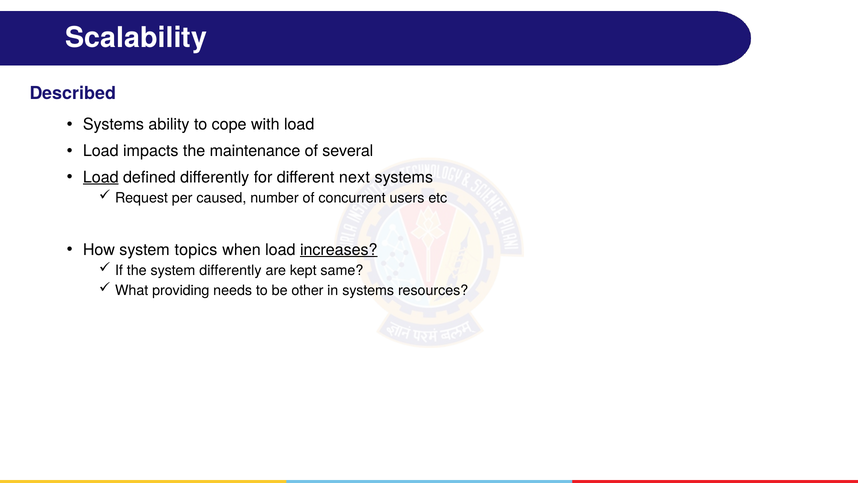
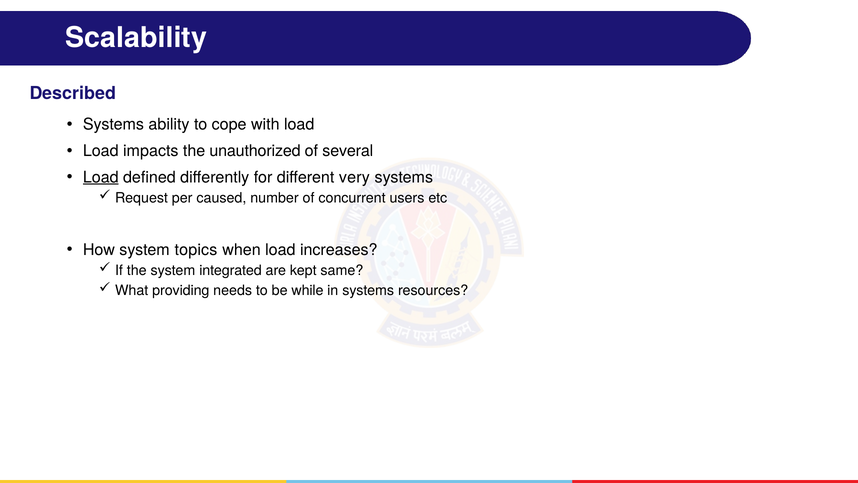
maintenance: maintenance -> unauthorized
next: next -> very
increases underline: present -> none
system differently: differently -> integrated
other: other -> while
